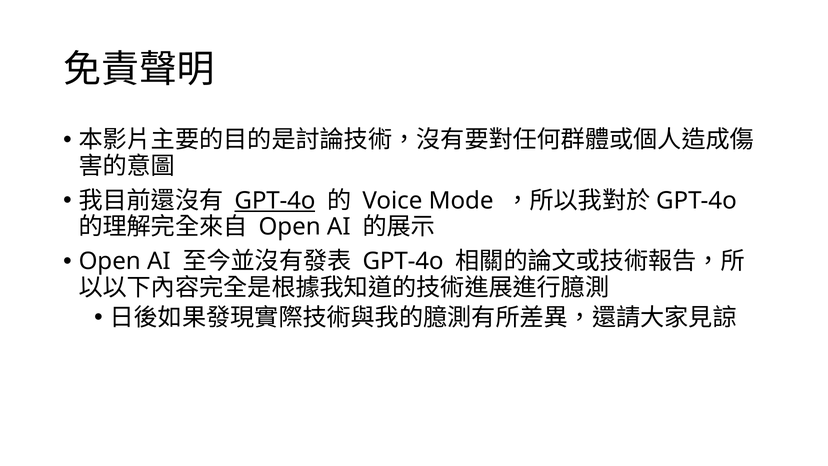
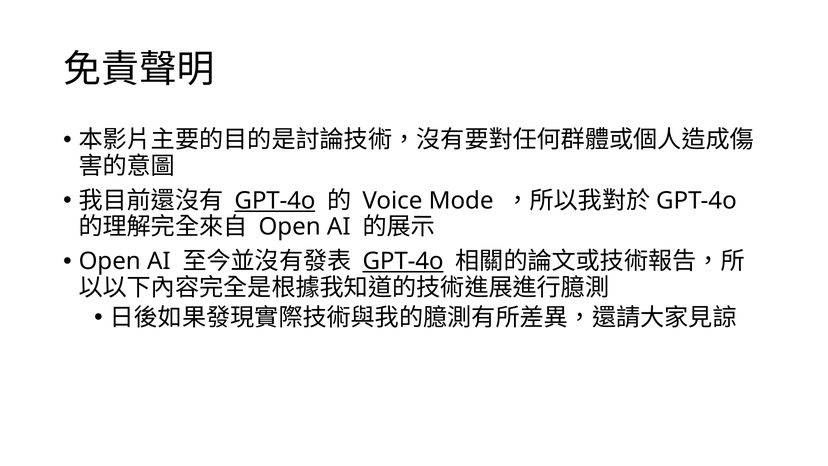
GPT-4o at (403, 261) underline: none -> present
